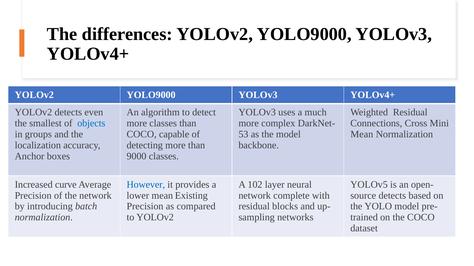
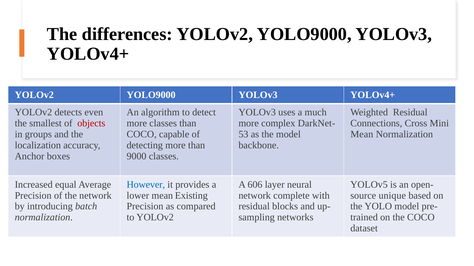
objects colour: blue -> red
curve: curve -> equal
102: 102 -> 606
detects at (392, 196): detects -> unique
